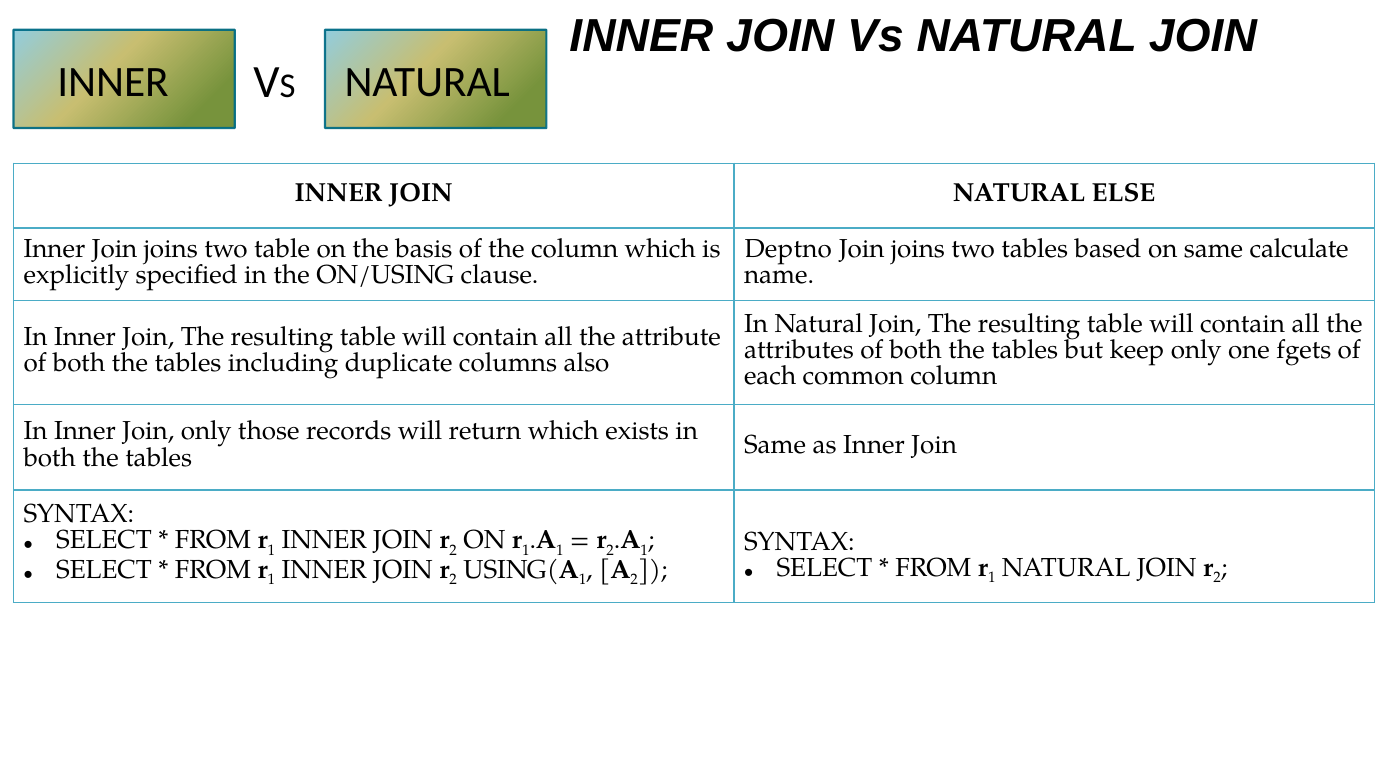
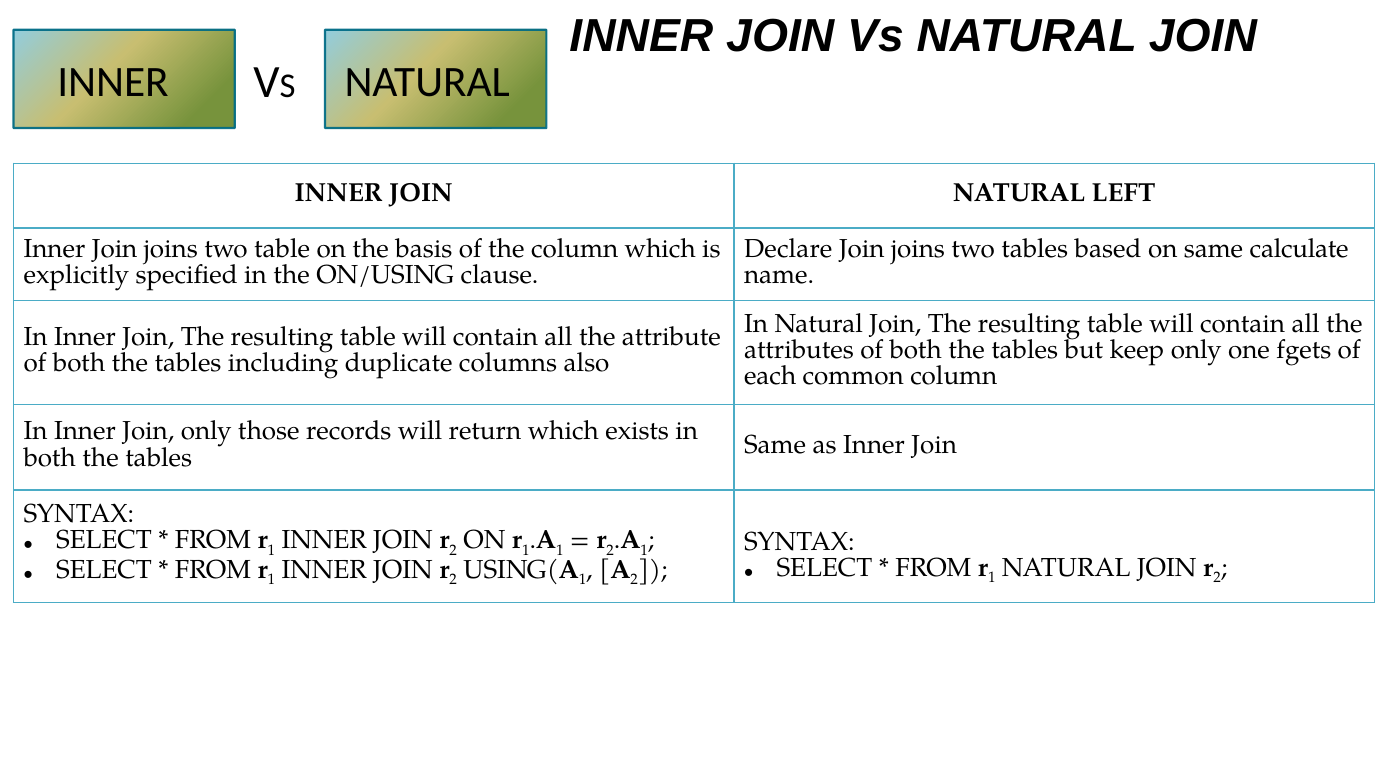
ELSE: ELSE -> LEFT
Deptno: Deptno -> Declare
